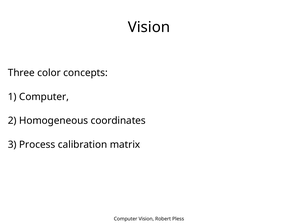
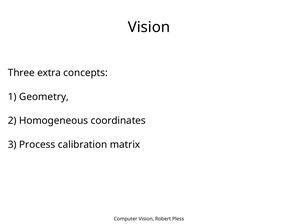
color: color -> extra
1 Computer: Computer -> Geometry
